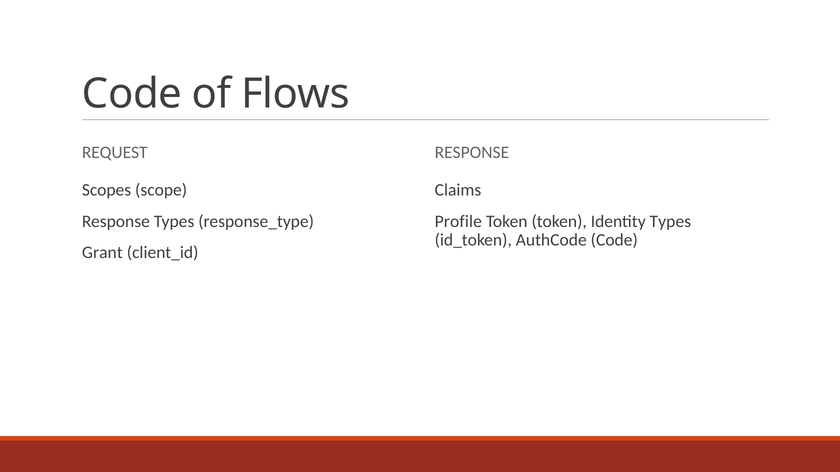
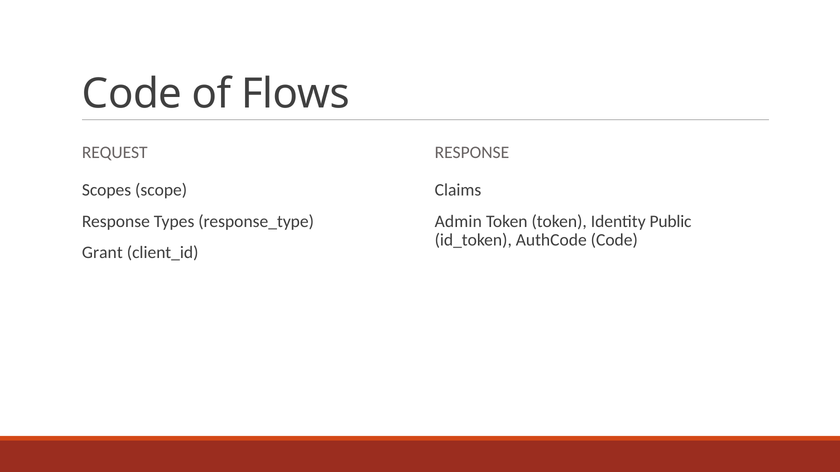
Profile: Profile -> Admin
Identity Types: Types -> Public
